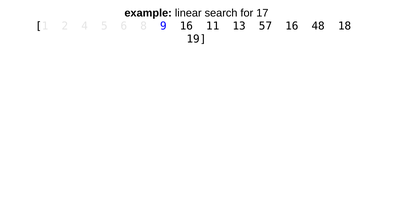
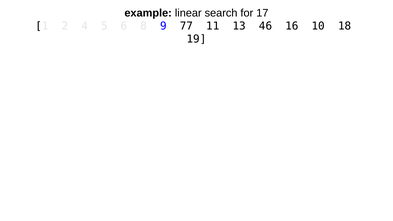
9 16: 16 -> 77
57: 57 -> 46
48: 48 -> 10
